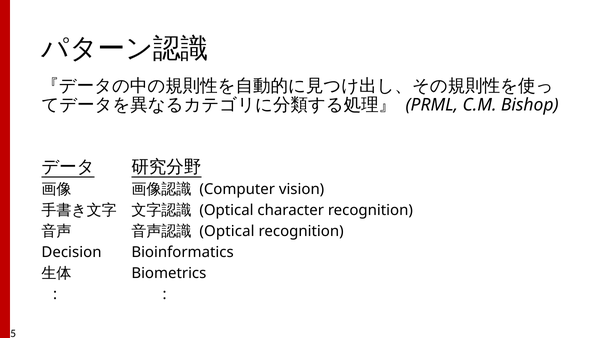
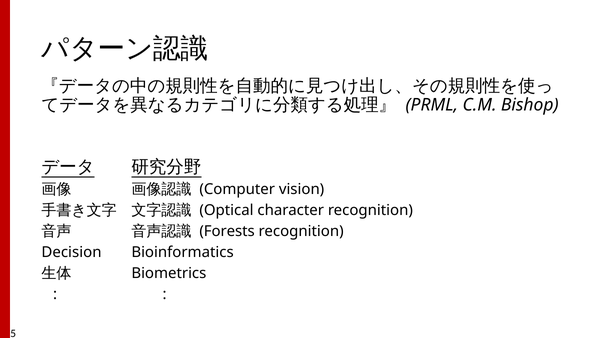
Optical at (227, 231): Optical -> Forests
